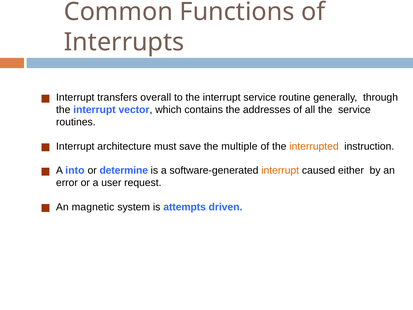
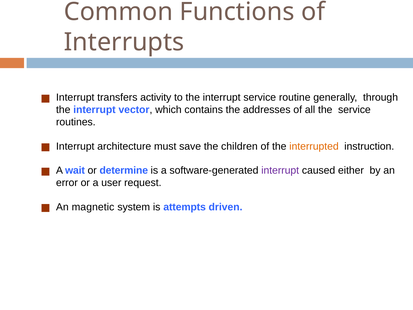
overall: overall -> activity
multiple: multiple -> children
into: into -> wait
interrupt at (280, 170) colour: orange -> purple
